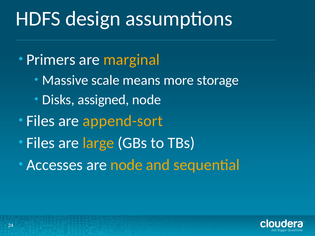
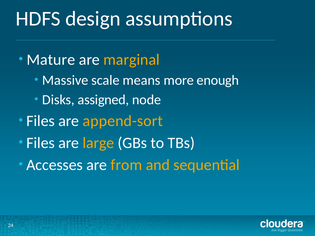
Primers: Primers -> Mature
storage: storage -> enough
are node: node -> from
